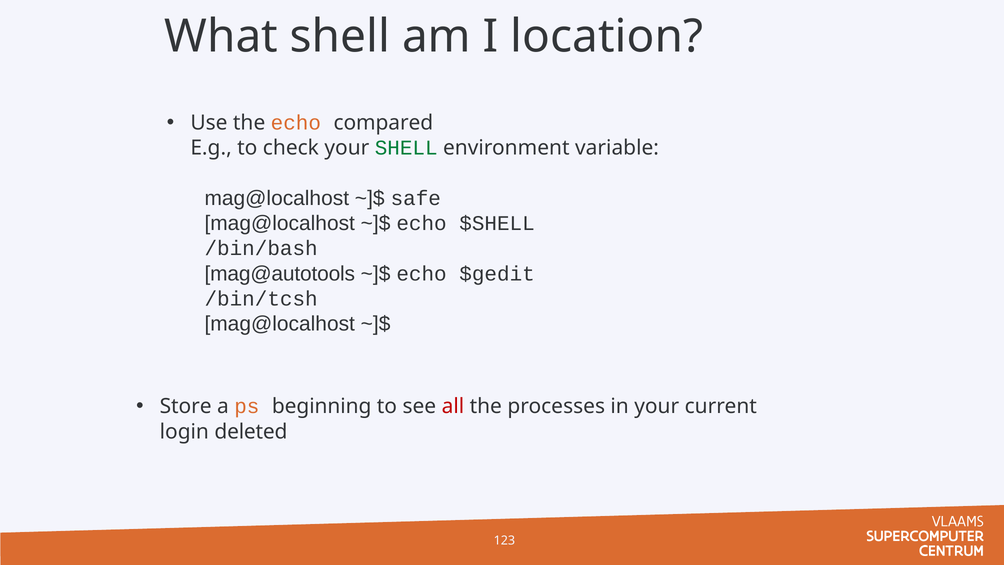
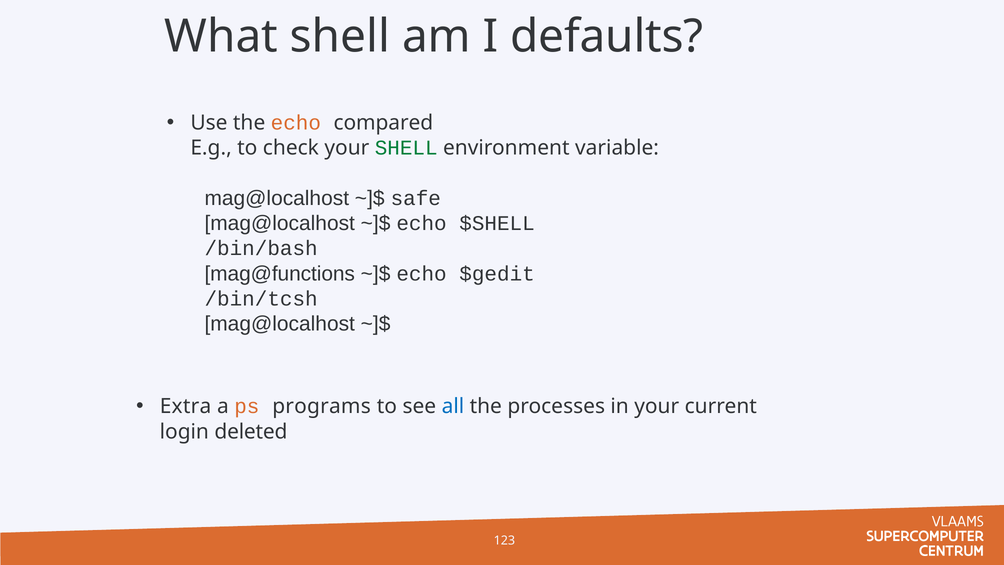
location: location -> defaults
mag@autotools: mag@autotools -> mag@functions
Store: Store -> Extra
beginning: beginning -> programs
all colour: red -> blue
